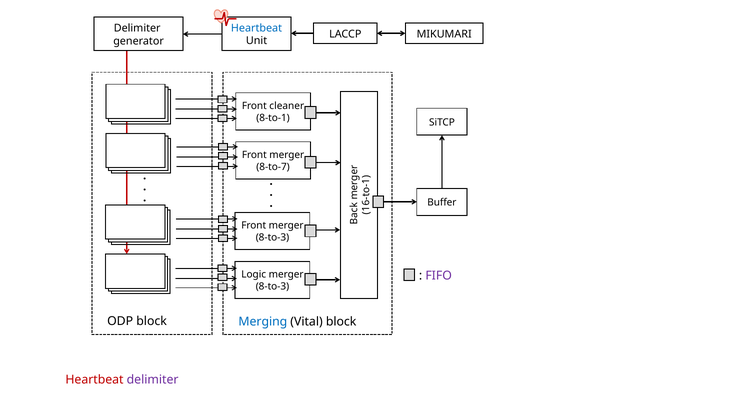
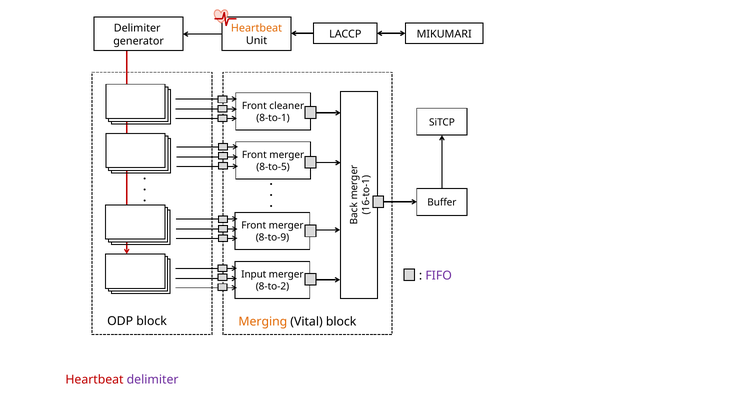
Heartbeat at (256, 28) colour: blue -> orange
8-to-7: 8-to-7 -> 8-to-5
8-to-3 at (272, 238): 8-to-3 -> 8-to-9
Logic: Logic -> Input
8-to-3 at (272, 287): 8-to-3 -> 8-to-2
Merging colour: blue -> orange
